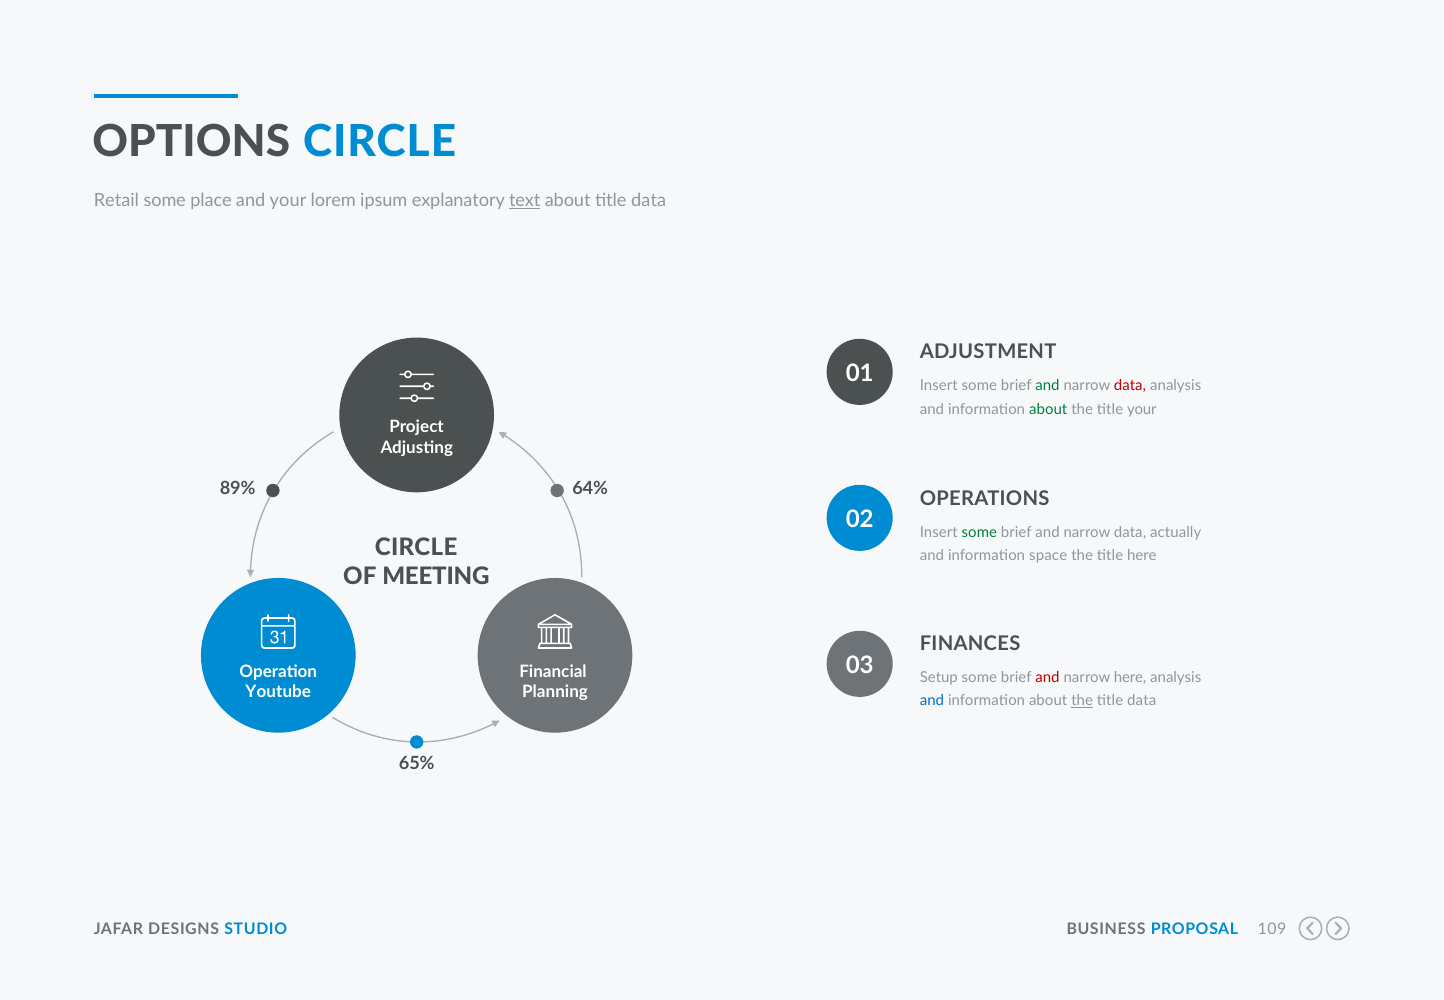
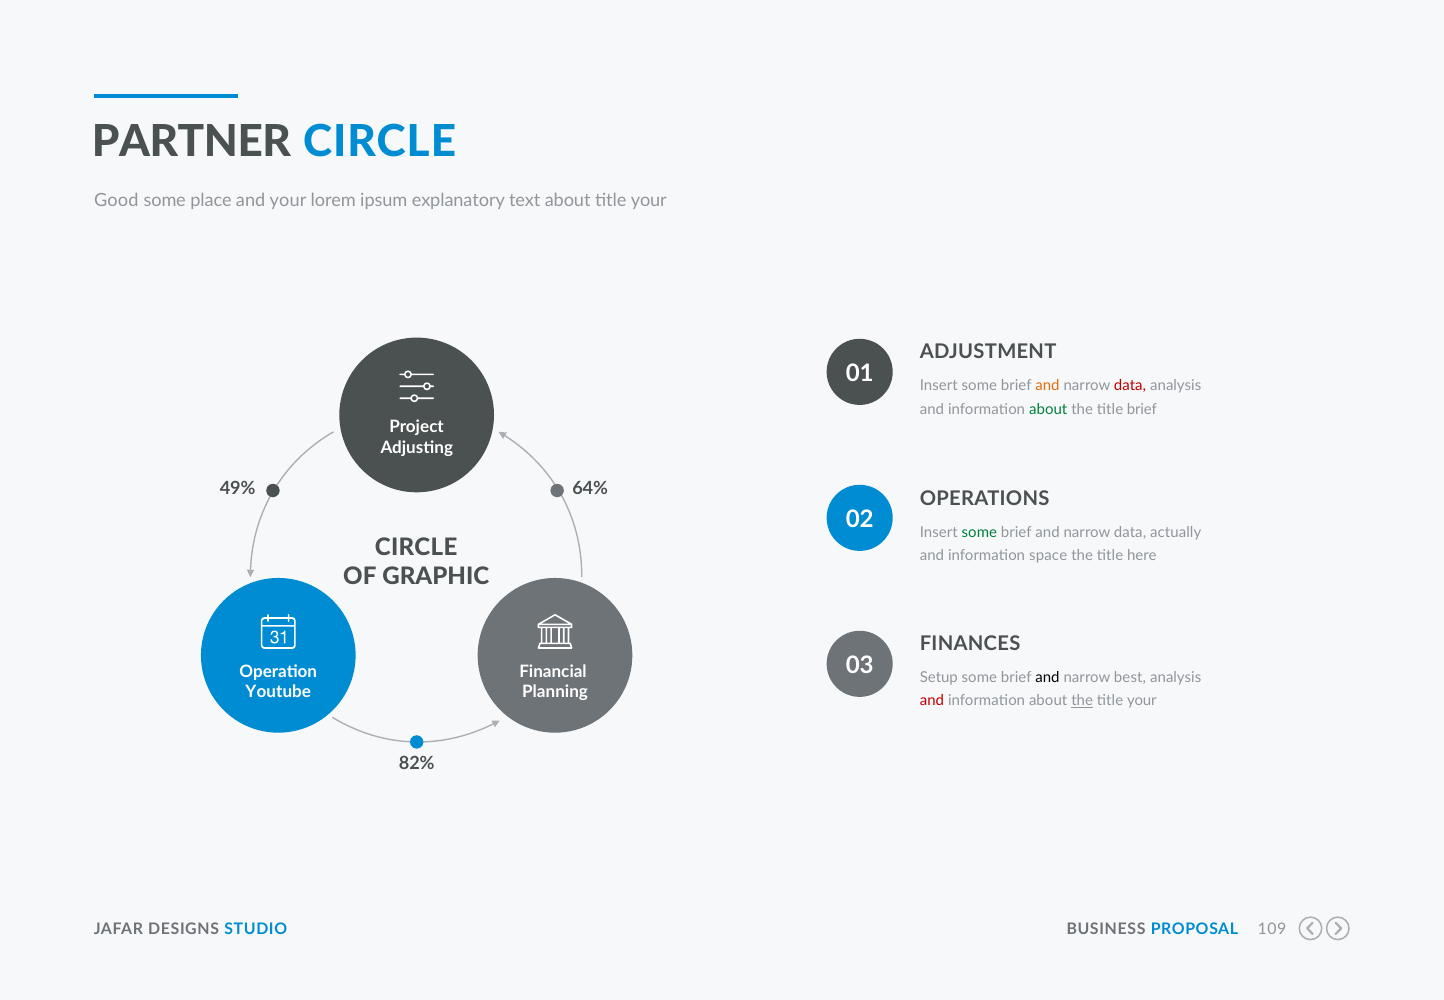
OPTIONS: OPTIONS -> PARTNER
Retail: Retail -> Good
text underline: present -> none
about title data: data -> your
and at (1047, 386) colour: green -> orange
title your: your -> brief
89%: 89% -> 49%
MEETING: MEETING -> GRAPHIC
and at (1047, 677) colour: red -> black
narrow here: here -> best
and at (932, 701) colour: blue -> red
data at (1142, 701): data -> your
65%: 65% -> 82%
